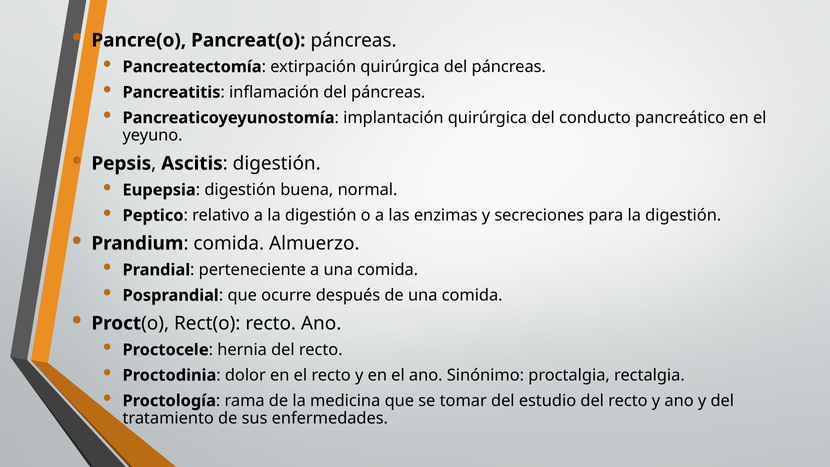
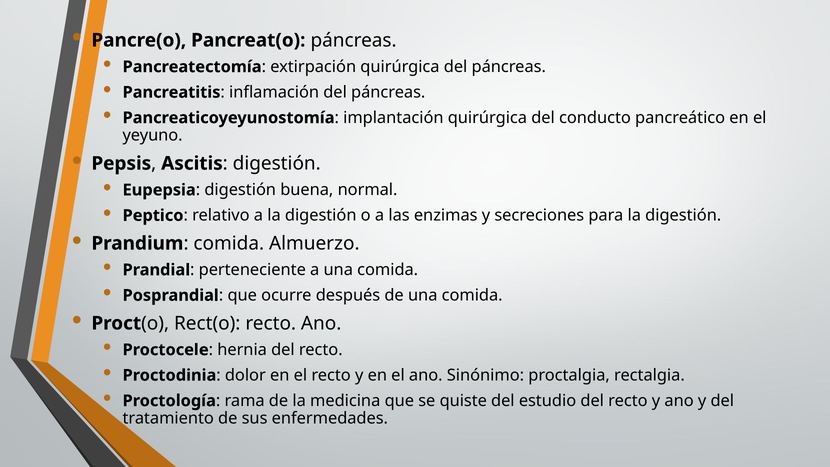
tomar: tomar -> quiste
